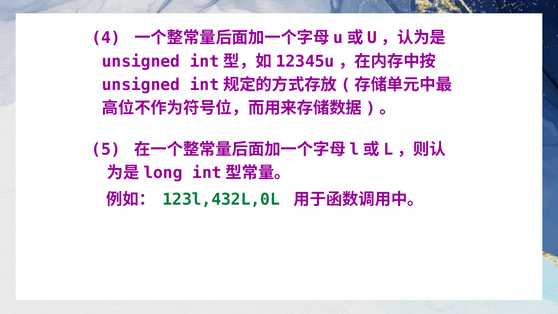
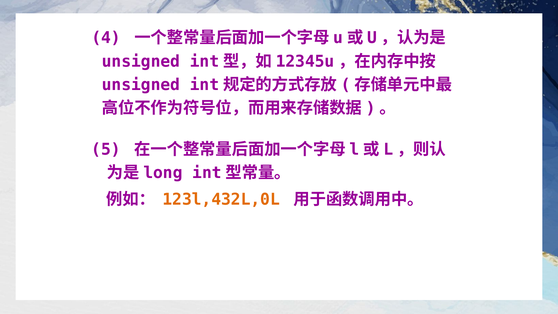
123l,432L,0L colour: green -> orange
